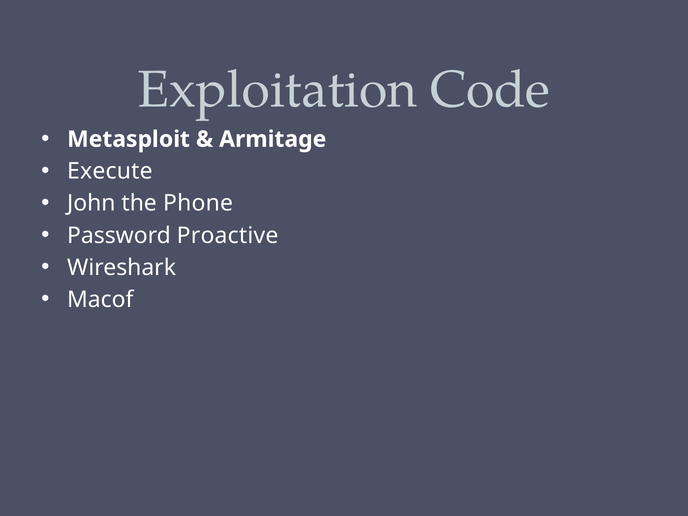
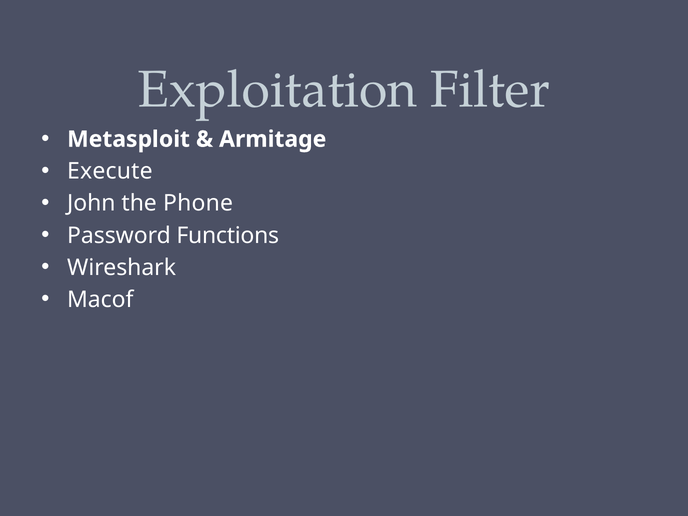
Code: Code -> Filter
Proactive: Proactive -> Functions
